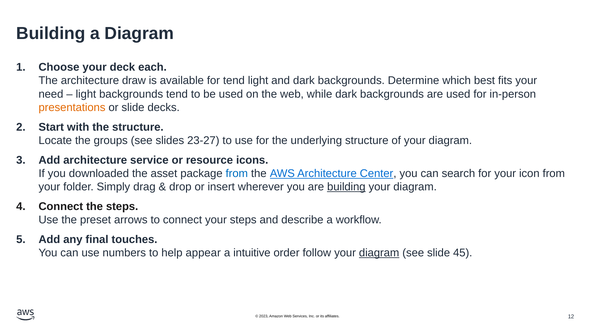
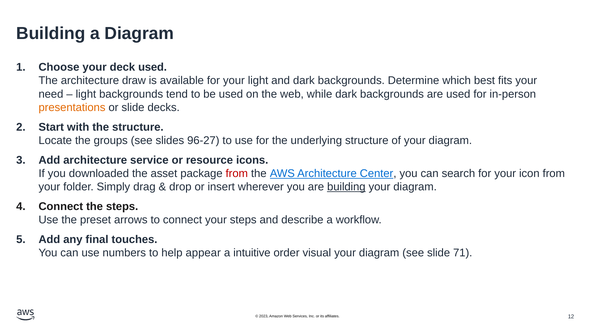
deck each: each -> used
available for tend: tend -> your
23-27: 23-27 -> 96-27
from at (237, 173) colour: blue -> red
follow: follow -> visual
diagram at (379, 253) underline: present -> none
45: 45 -> 71
